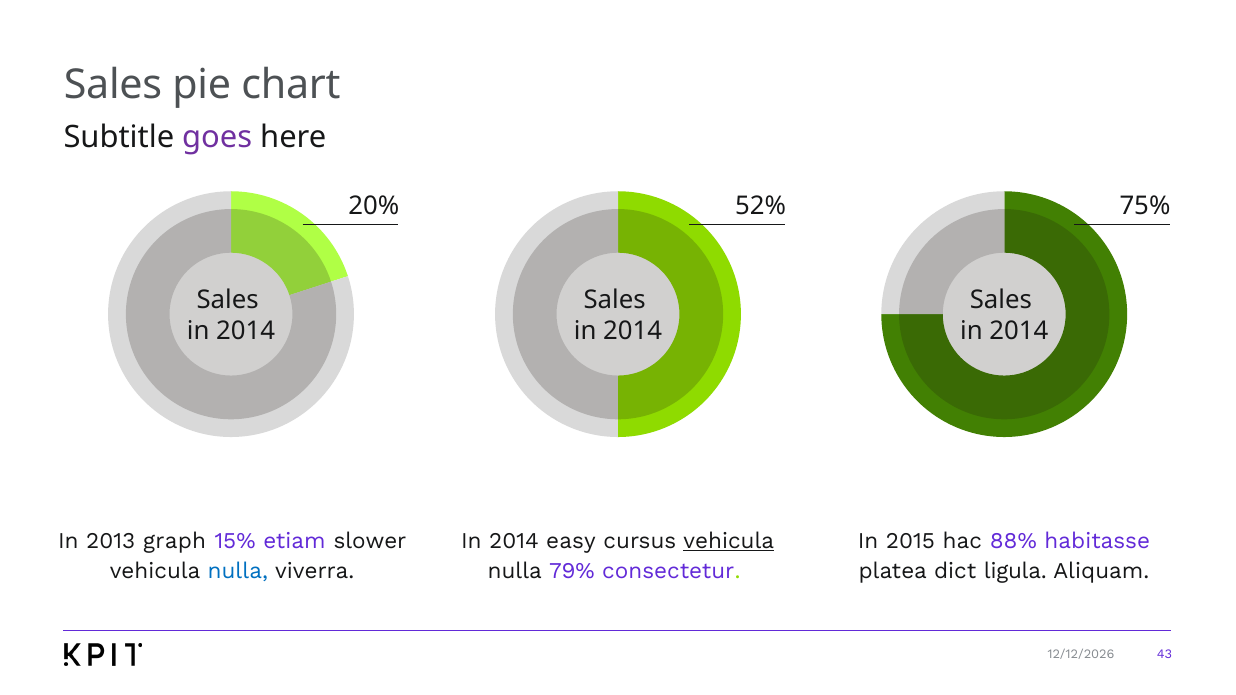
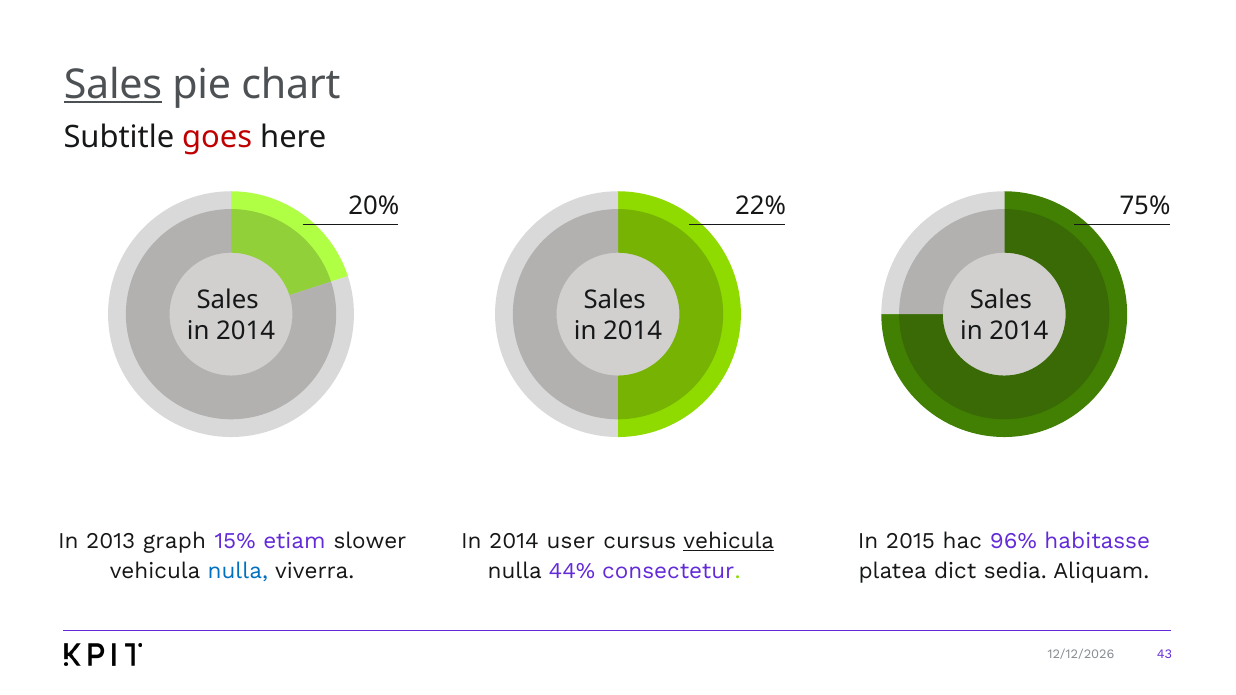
Sales at (113, 85) underline: none -> present
goes colour: purple -> red
52%: 52% -> 22%
easy: easy -> user
88%: 88% -> 96%
79%: 79% -> 44%
ligula: ligula -> sedia
